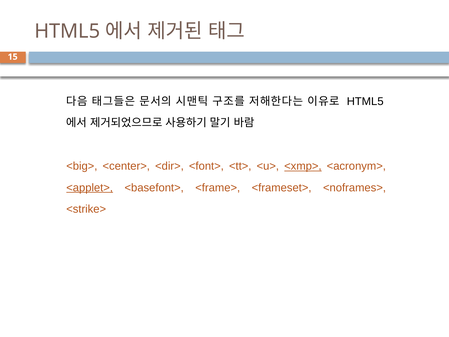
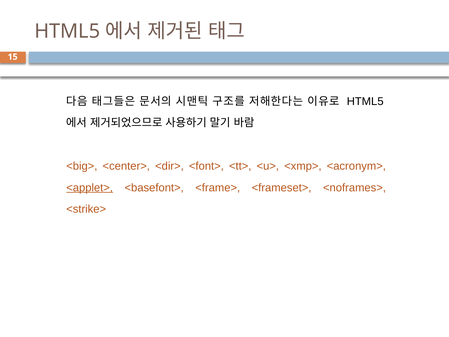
<xmp> underline: present -> none
